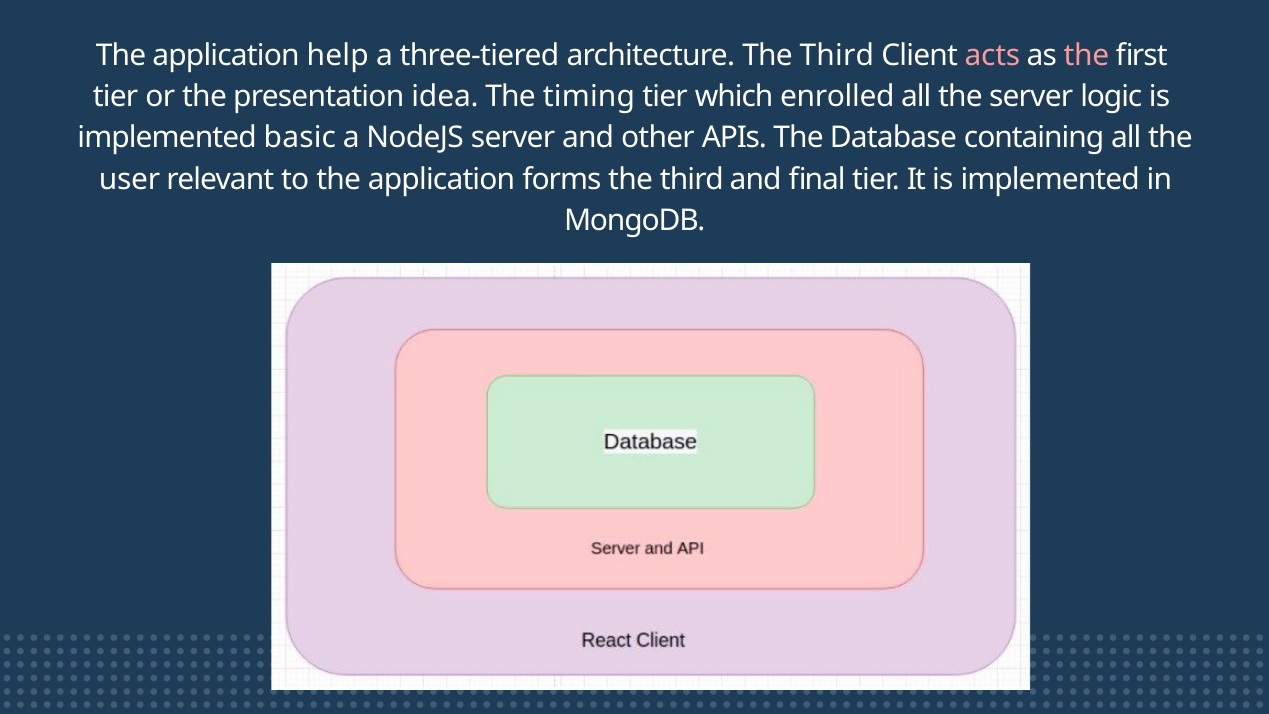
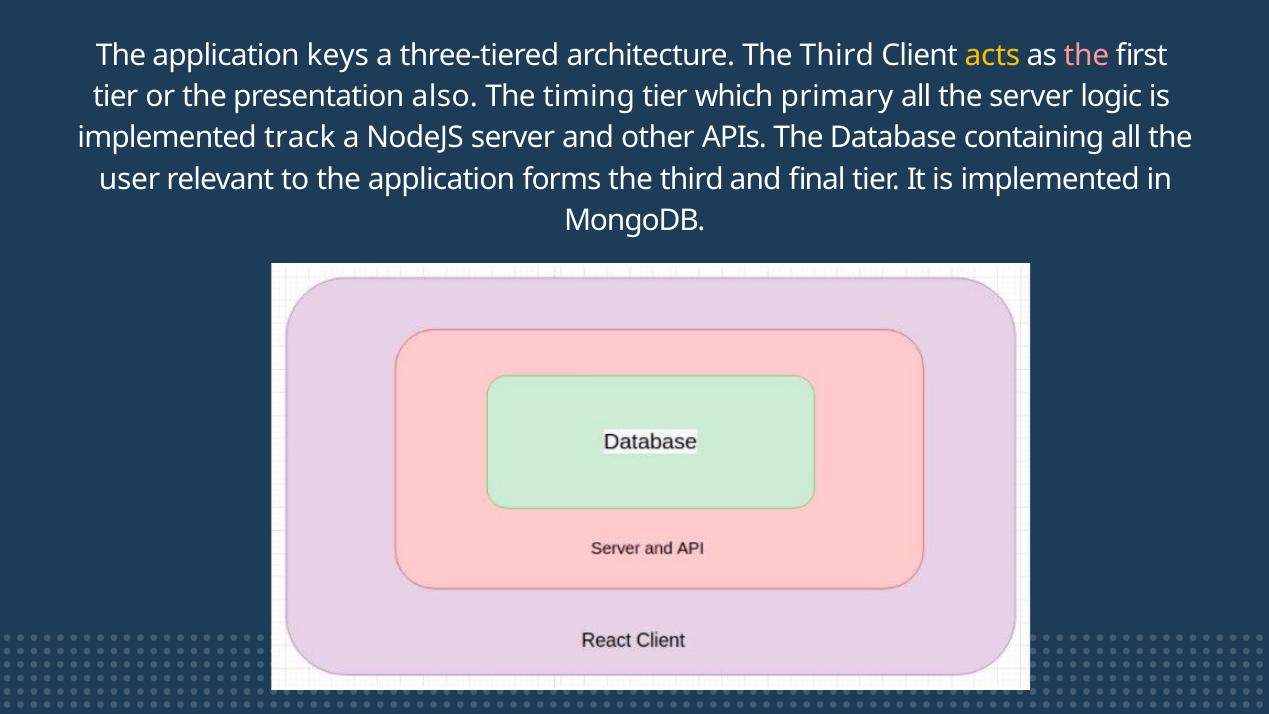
help: help -> keys
acts colour: pink -> yellow
idea: idea -> also
enrolled: enrolled -> primary
basic: basic -> track
